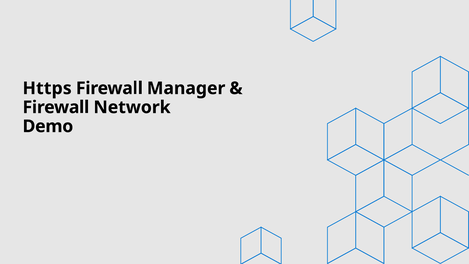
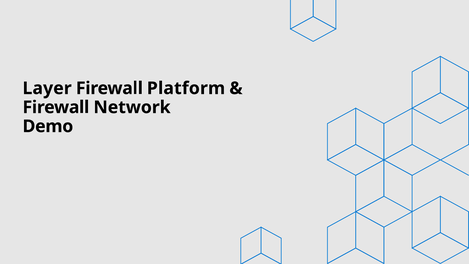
Https: Https -> Layer
Manager: Manager -> Platform
